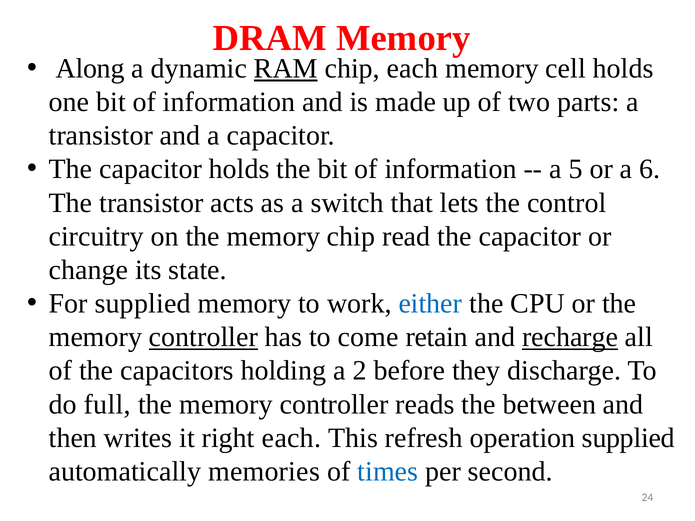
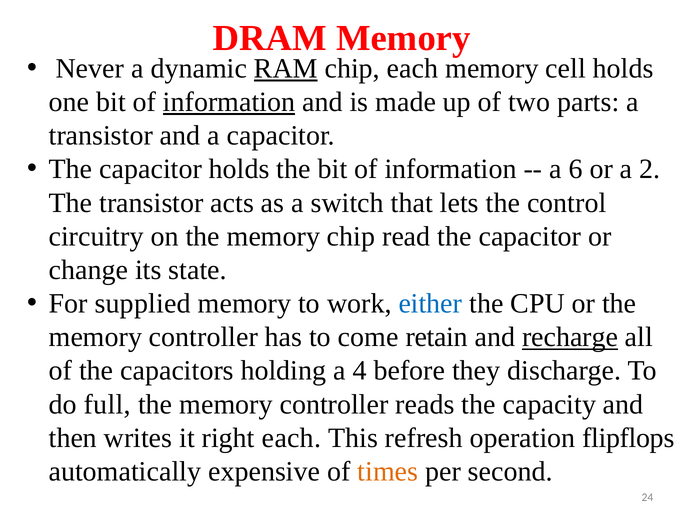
Along: Along -> Never
information at (229, 102) underline: none -> present
5: 5 -> 6
6: 6 -> 2
controller at (203, 337) underline: present -> none
2: 2 -> 4
between: between -> capacity
operation supplied: supplied -> flipflops
memories: memories -> expensive
times colour: blue -> orange
